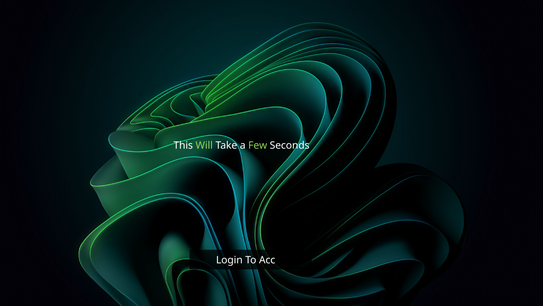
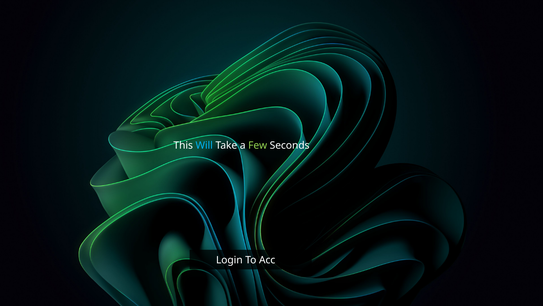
Will colour: light green -> light blue
